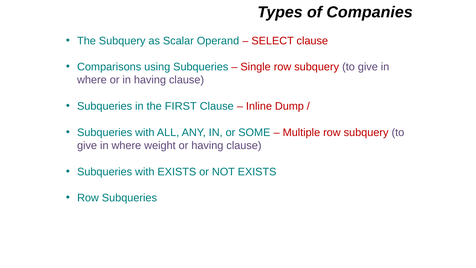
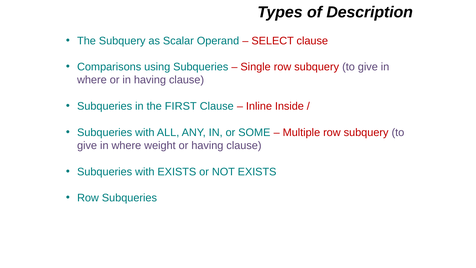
Companies: Companies -> Description
Dump: Dump -> Inside
